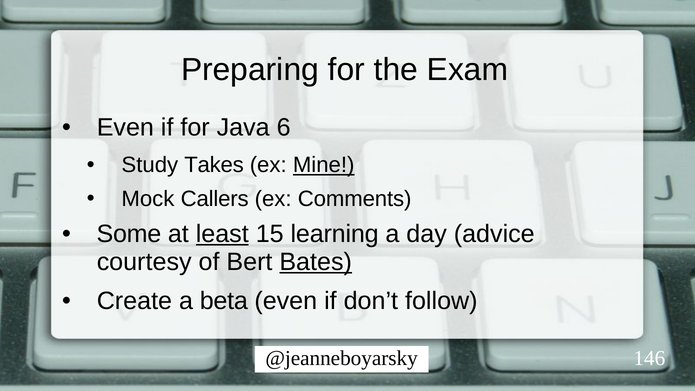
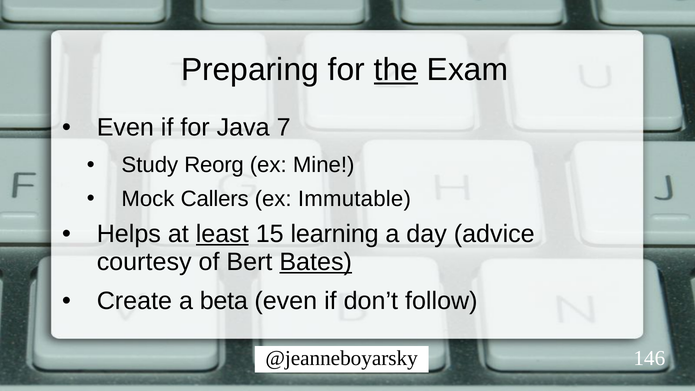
the underline: none -> present
6: 6 -> 7
Takes: Takes -> Reorg
Mine underline: present -> none
Comments: Comments -> Immutable
Some: Some -> Helps
